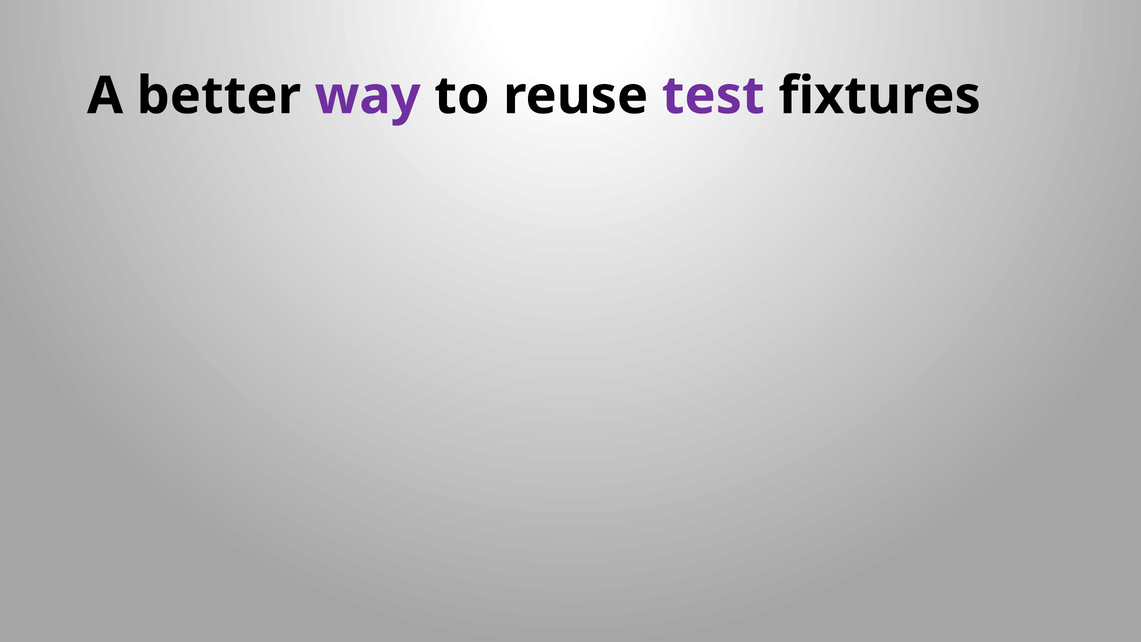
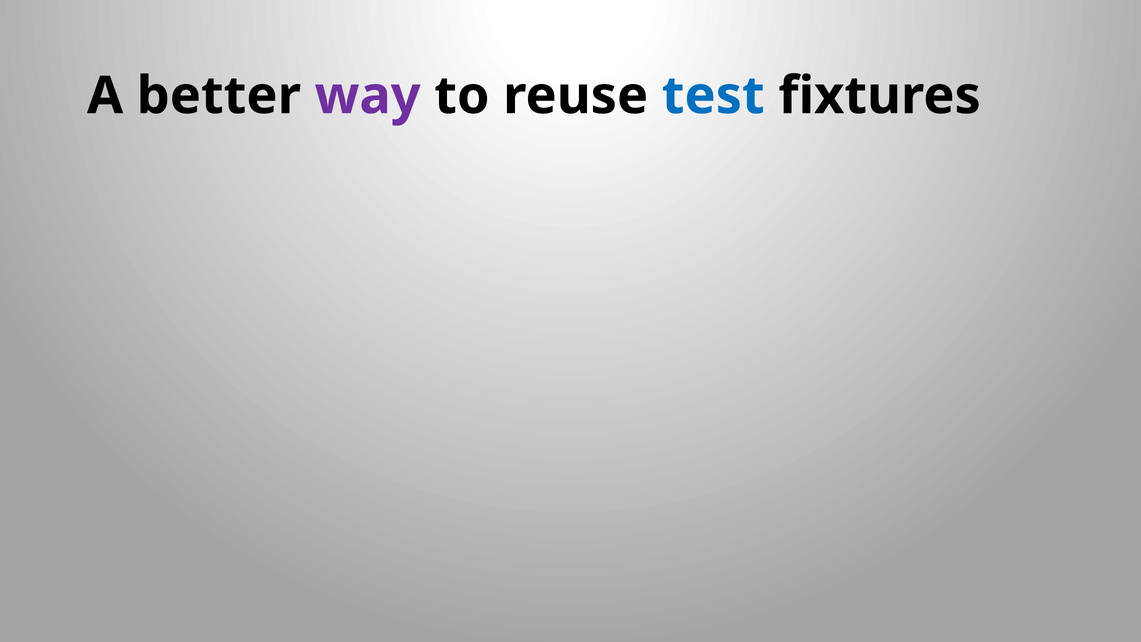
test colour: purple -> blue
